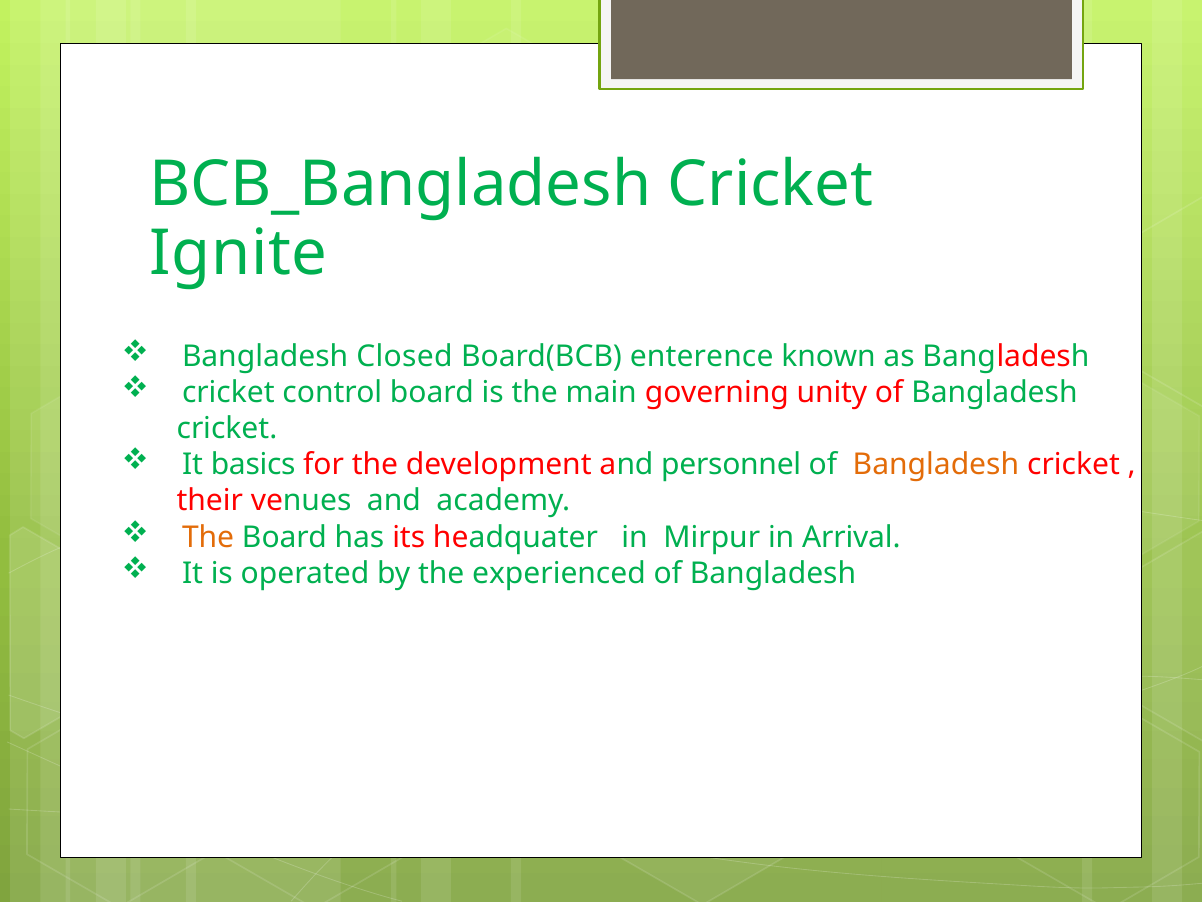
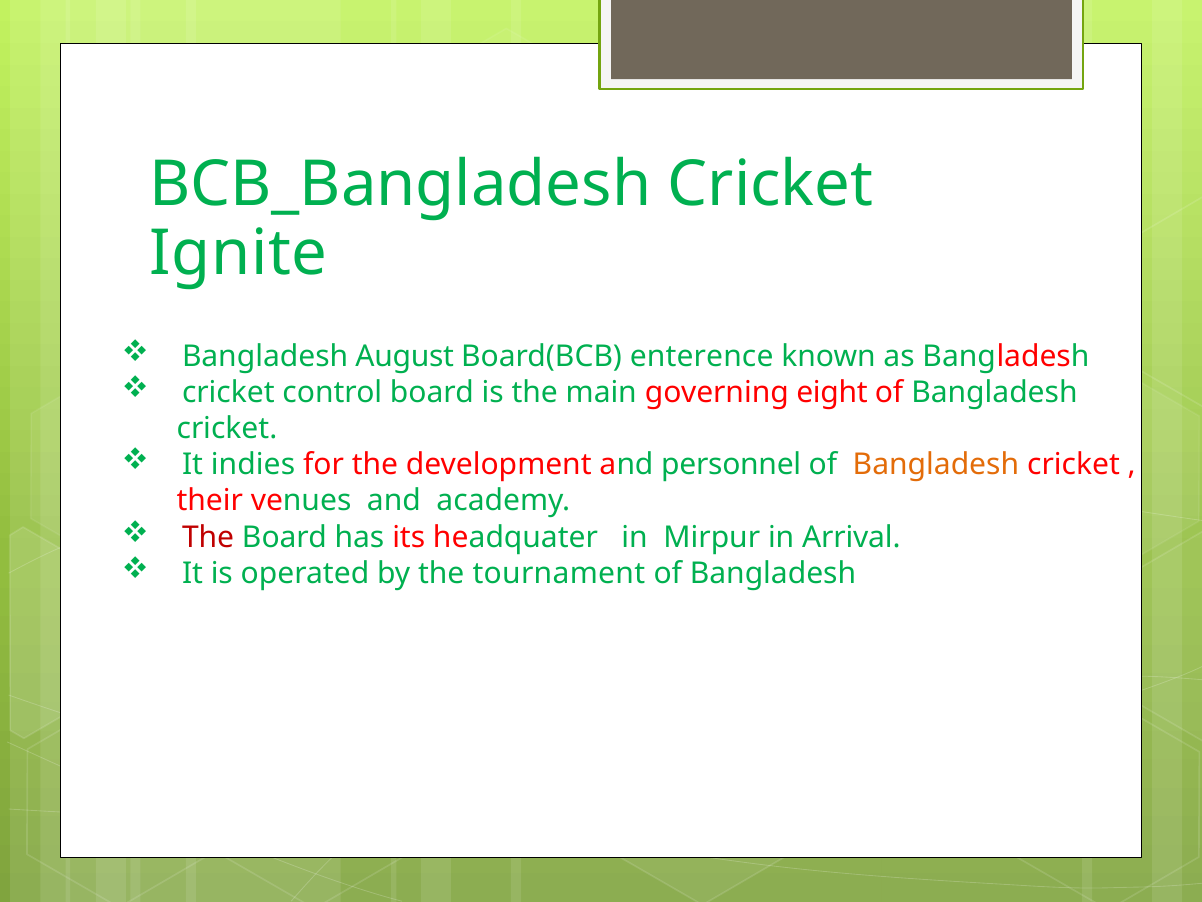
Closed: Closed -> August
unity: unity -> eight
basics: basics -> indies
The at (208, 537) colour: orange -> red
experienced: experienced -> tournament
